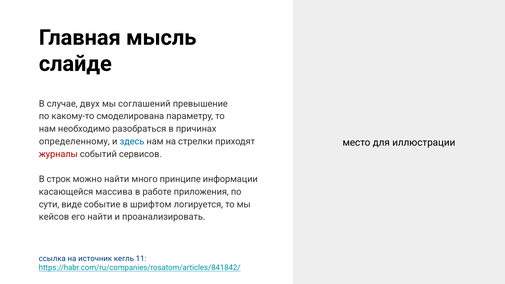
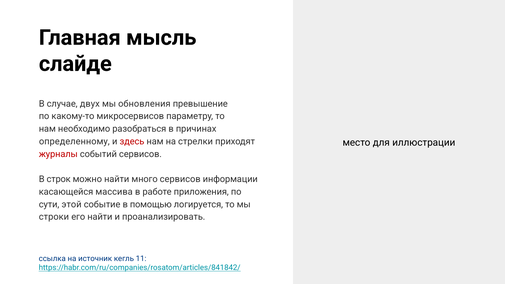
соглашений: соглашений -> обновления
смоделирована: смоделирована -> микросервисов
здесь colour: blue -> red
много принципе: принципе -> сервисов
виде: виде -> этой
шрифтом: шрифтом -> помощью
кейсов: кейсов -> строки
